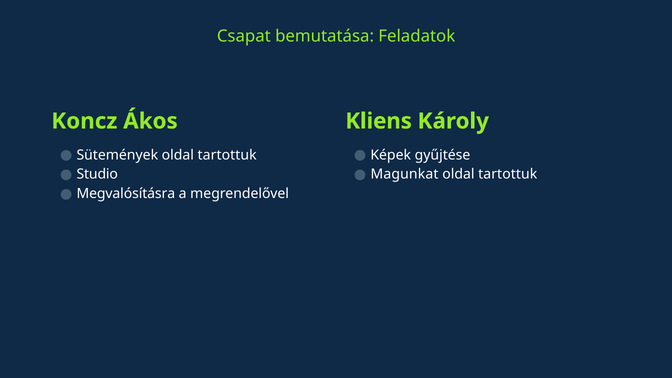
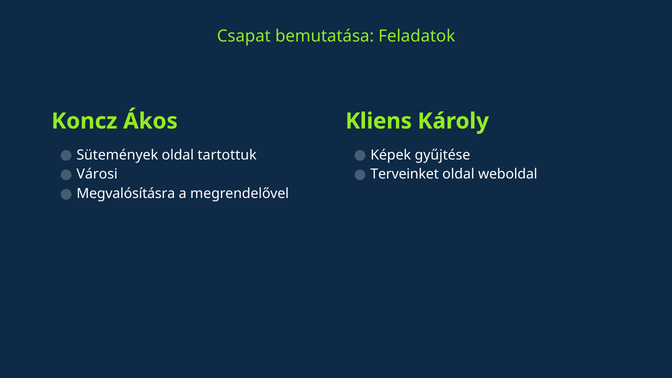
Studio: Studio -> Városi
Magunkat: Magunkat -> Terveinket
tartottuk at (508, 174): tartottuk -> weboldal
